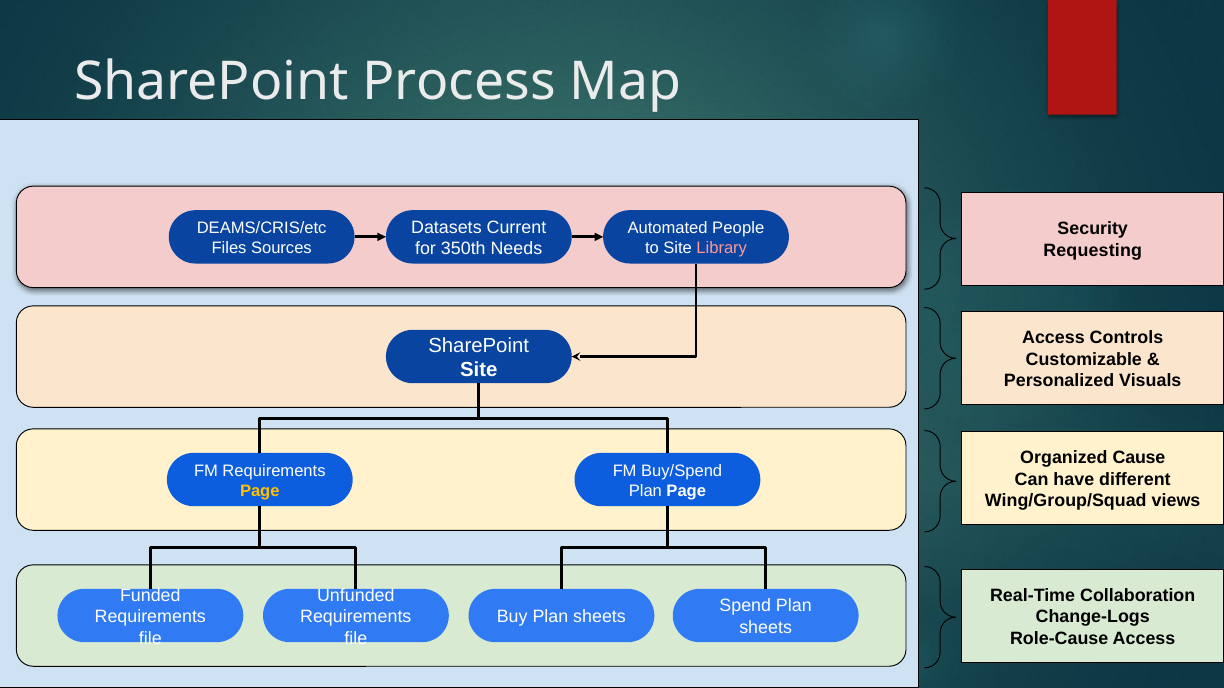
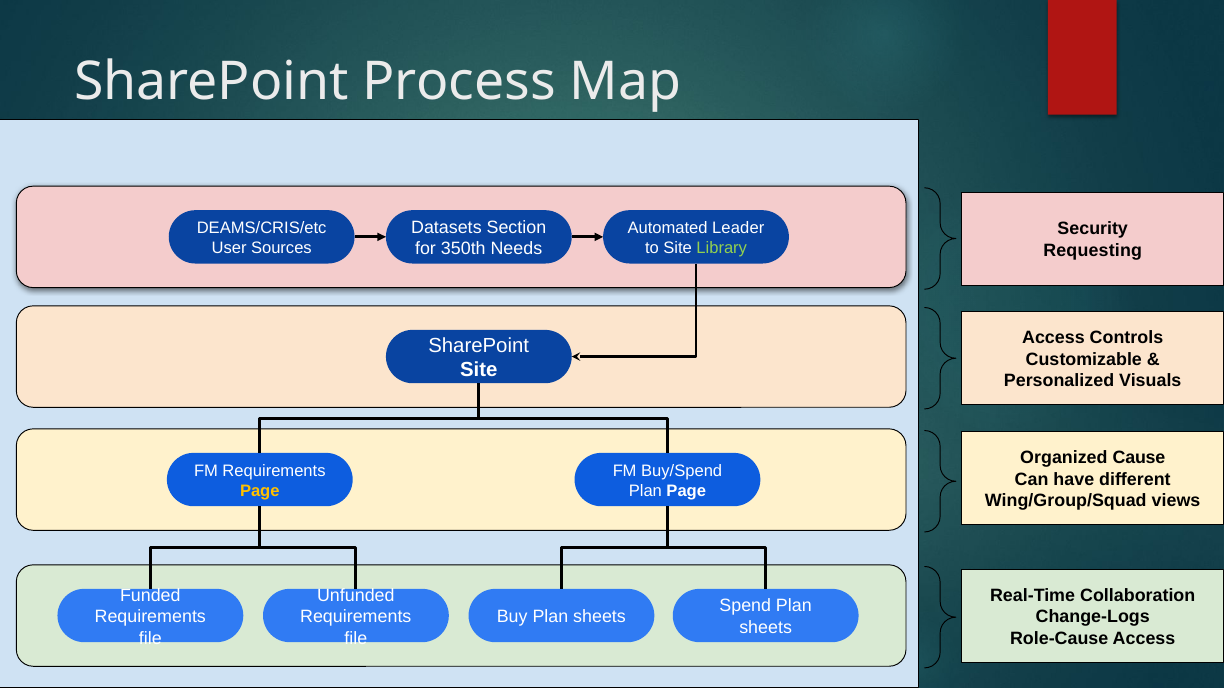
Current: Current -> Section
People: People -> Leader
Files: Files -> User
Library colour: pink -> light green
